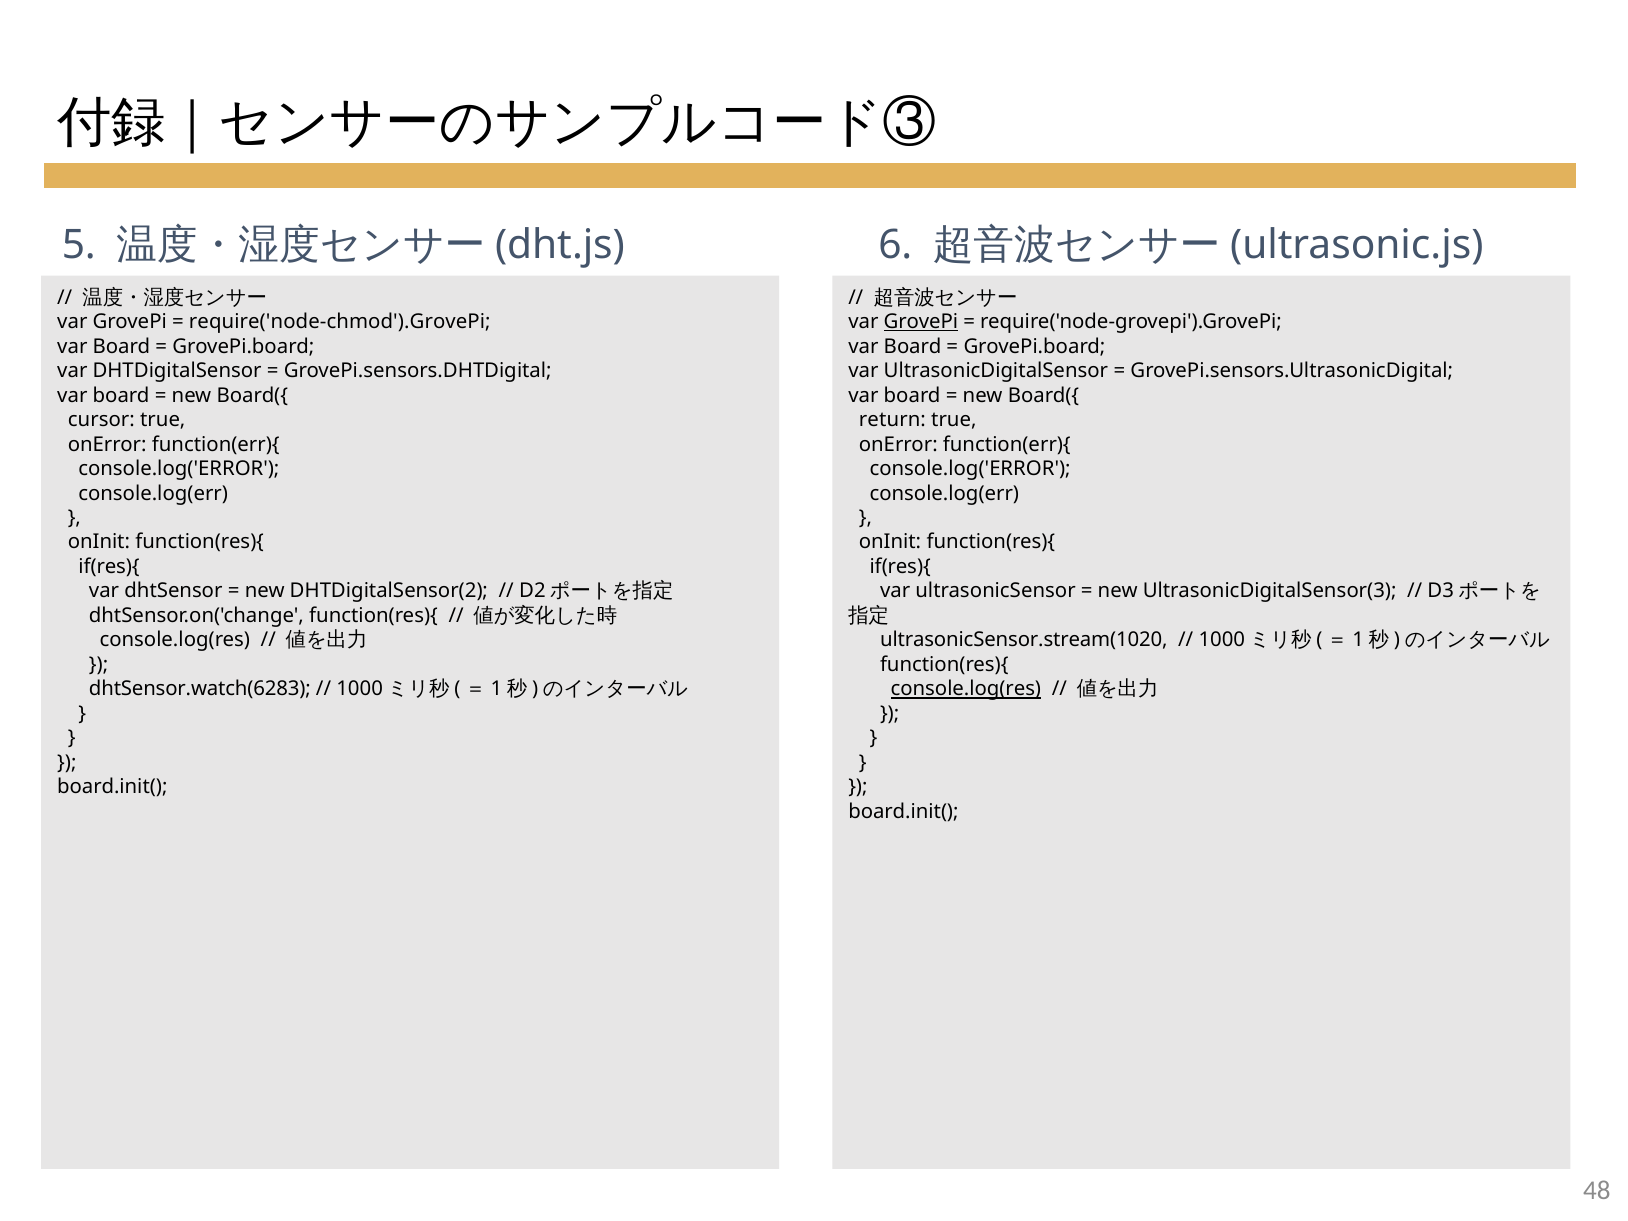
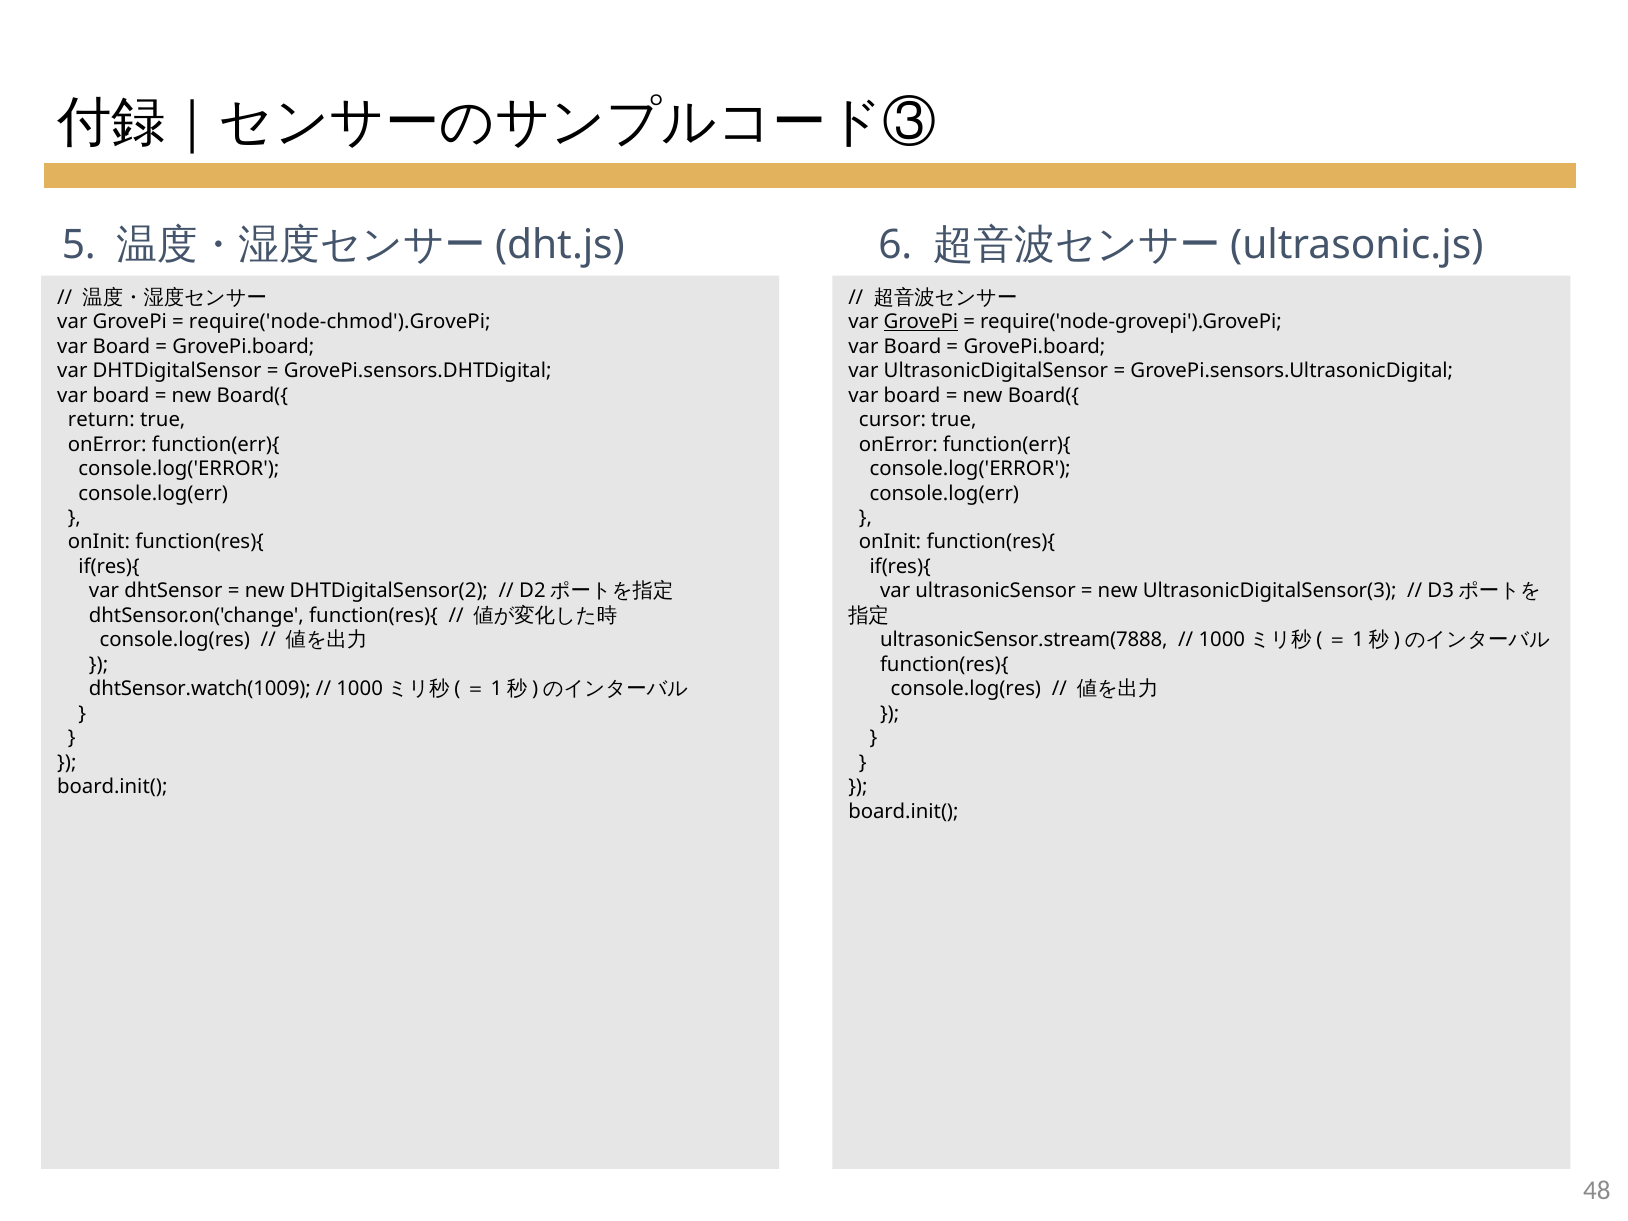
cursor: cursor -> return
return: return -> cursor
ultrasonicSensor.stream(1020: ultrasonicSensor.stream(1020 -> ultrasonicSensor.stream(7888
dhtSensor.watch(6283: dhtSensor.watch(6283 -> dhtSensor.watch(1009
console.log(res at (966, 689) underline: present -> none
